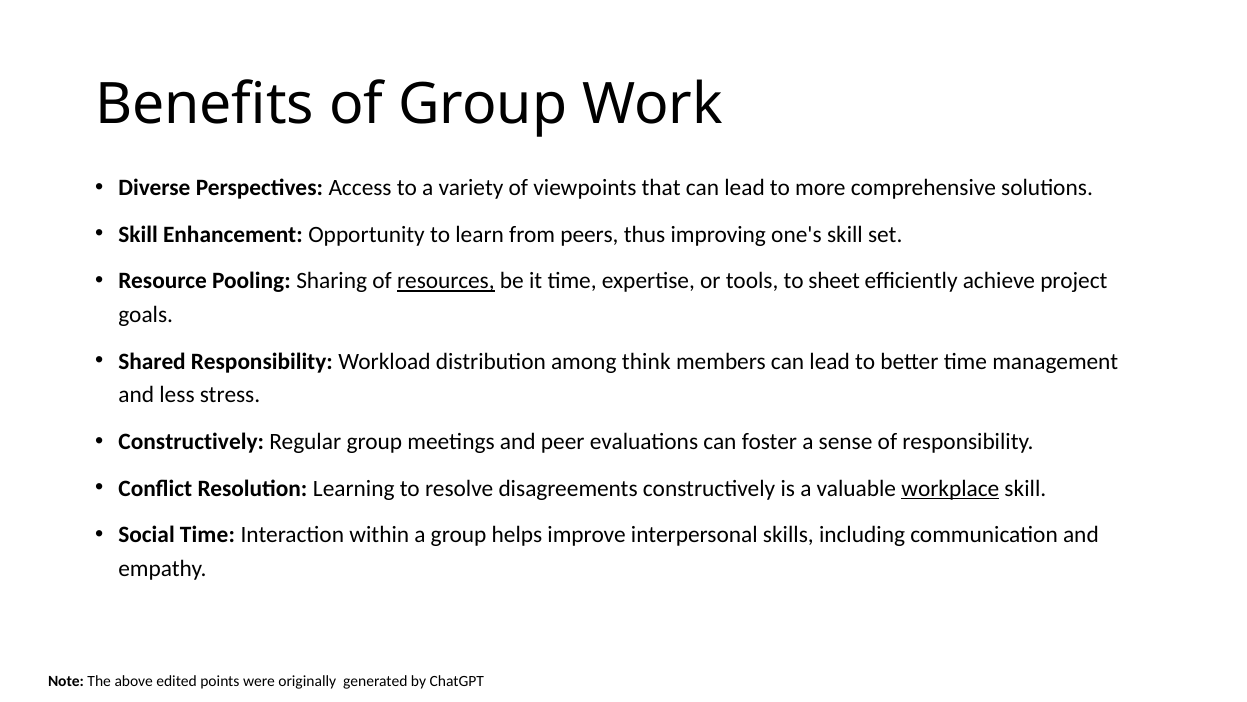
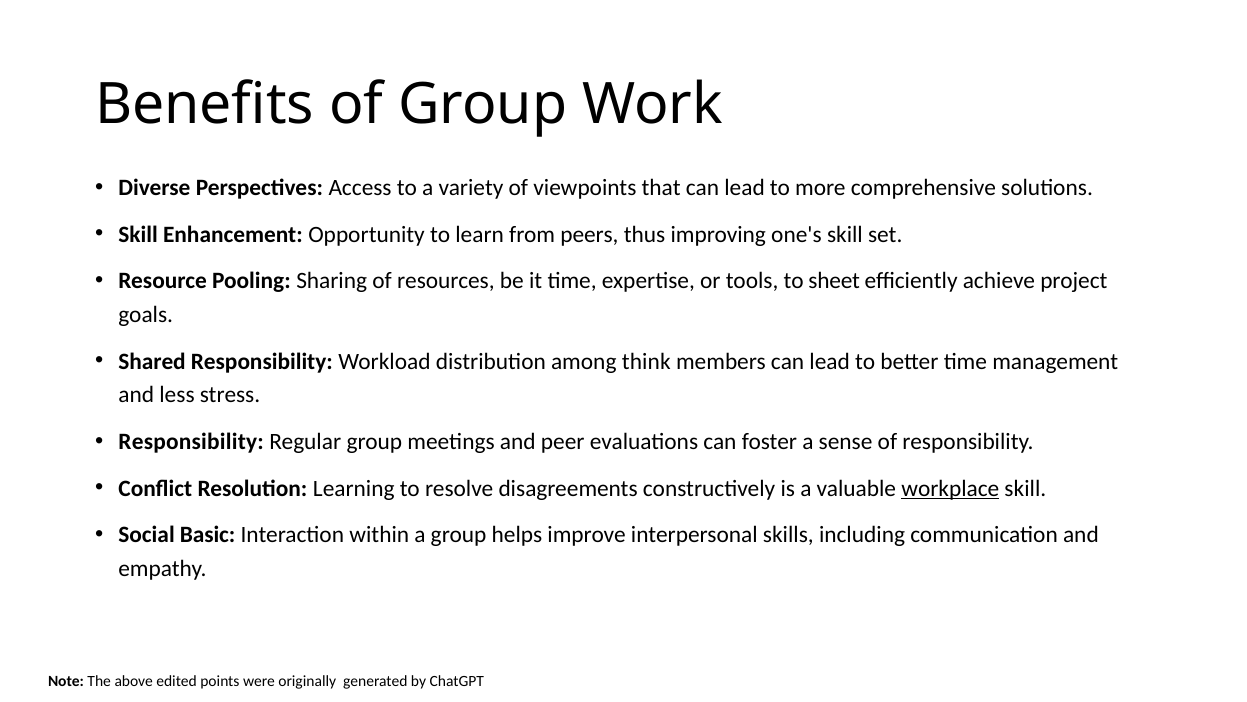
resources underline: present -> none
Constructively at (191, 441): Constructively -> Responsibility
Social Time: Time -> Basic
